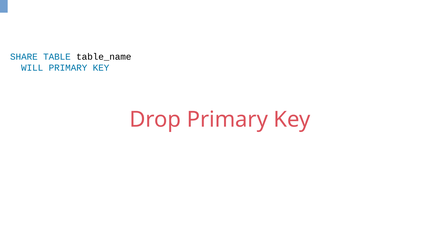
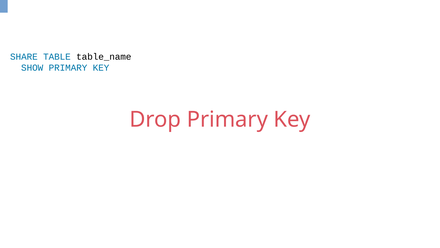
WILL: WILL -> SHOW
